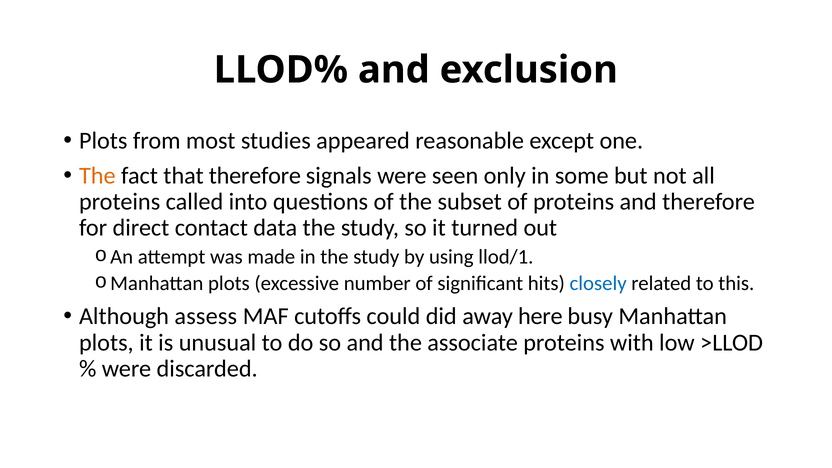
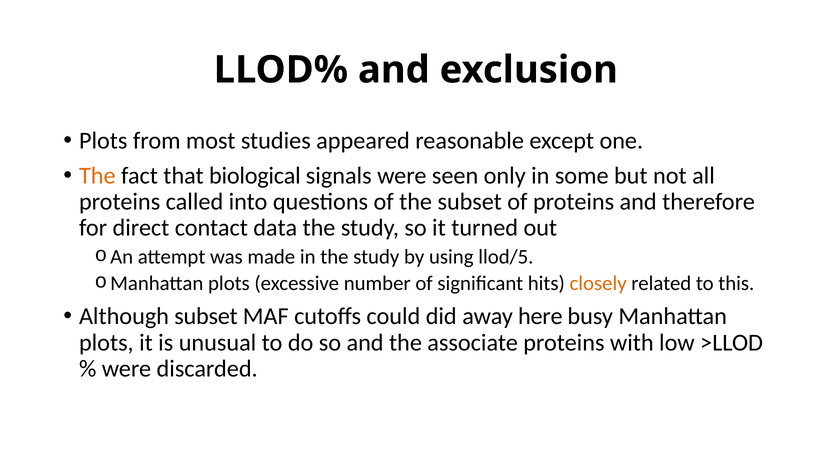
that therefore: therefore -> biological
llod/1: llod/1 -> llod/5
closely colour: blue -> orange
Although assess: assess -> subset
